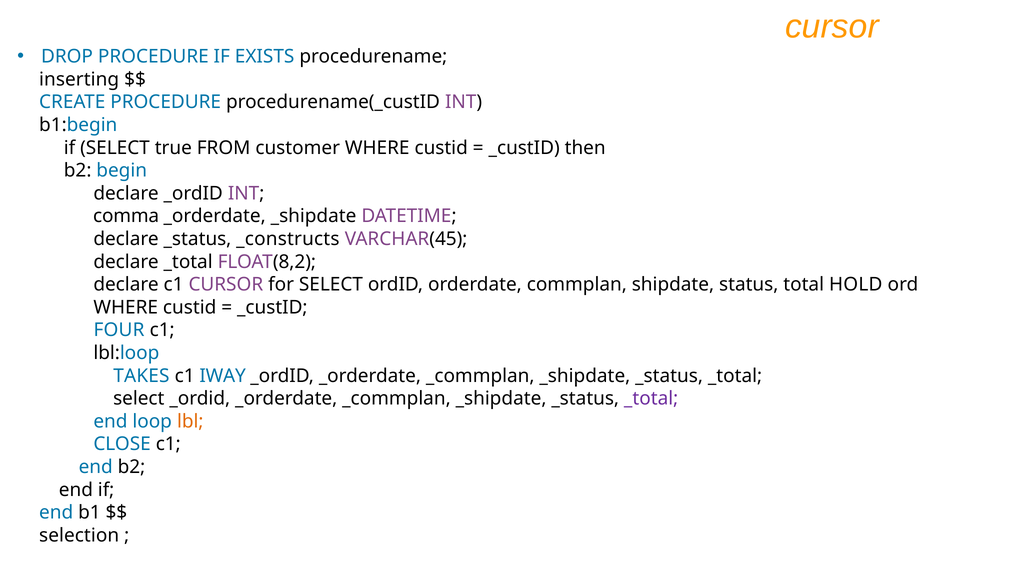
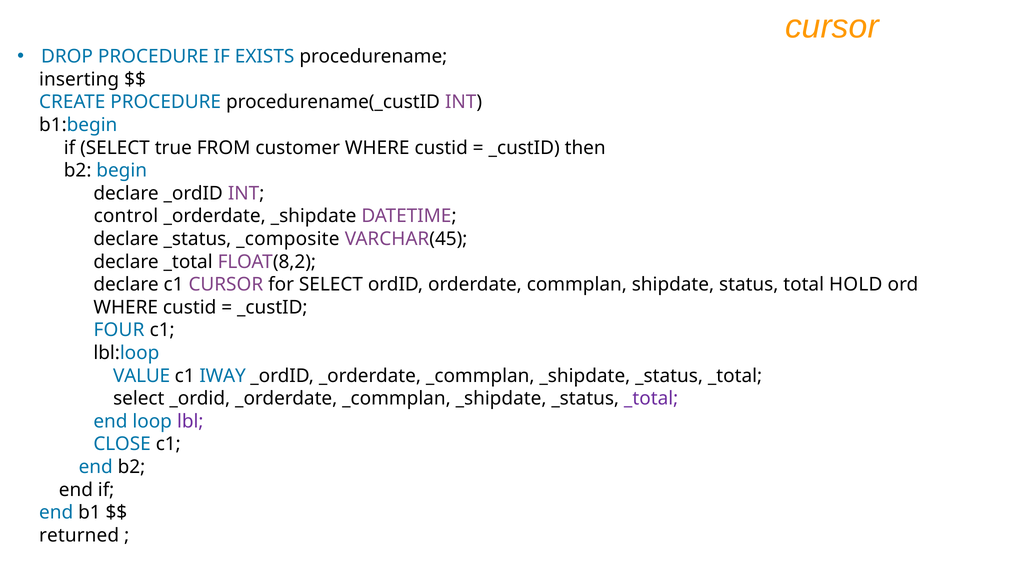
comma: comma -> control
_constructs: _constructs -> _composite
TAKES: TAKES -> VALUE
lbl colour: orange -> purple
selection: selection -> returned
